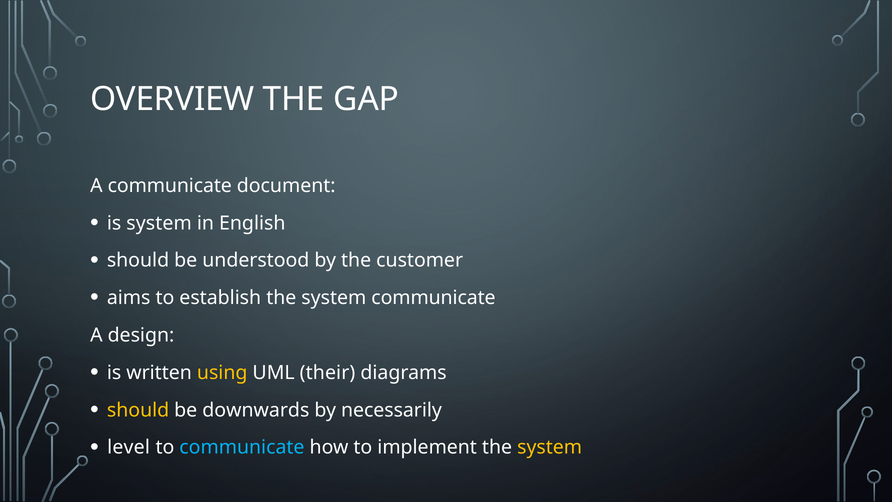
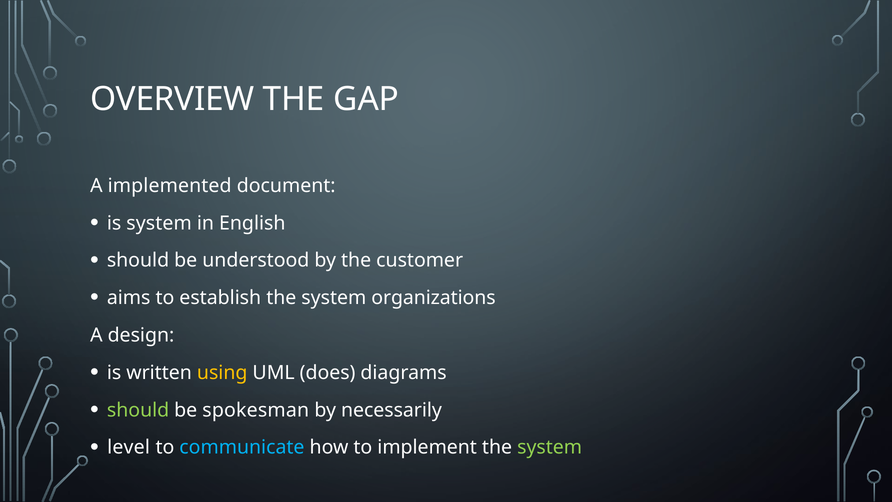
A communicate: communicate -> implemented
system communicate: communicate -> organizations
their: their -> does
should at (138, 410) colour: yellow -> light green
downwards: downwards -> spokesman
system at (550, 447) colour: yellow -> light green
